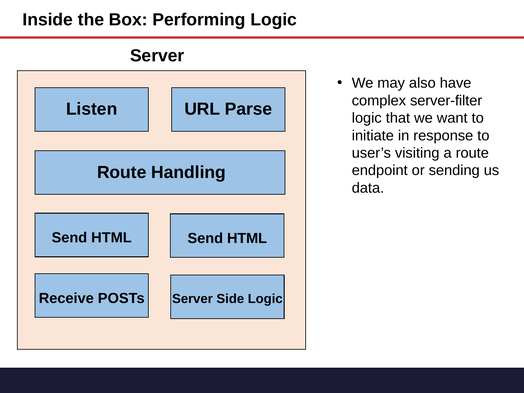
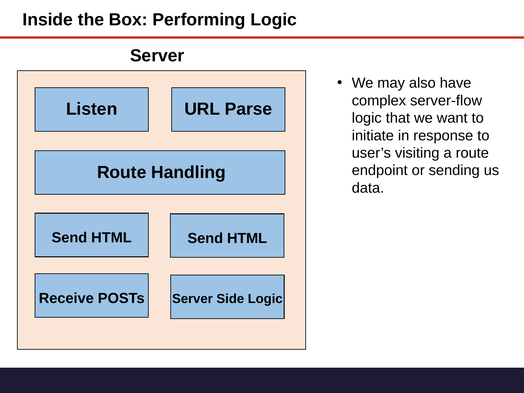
server-filter: server-filter -> server-flow
